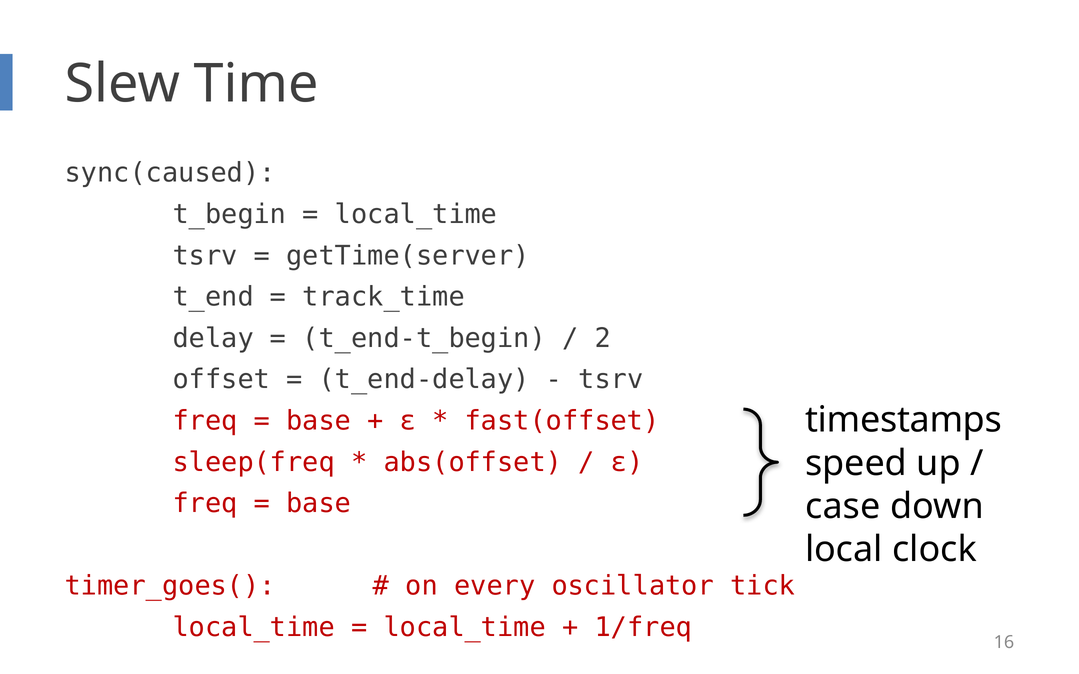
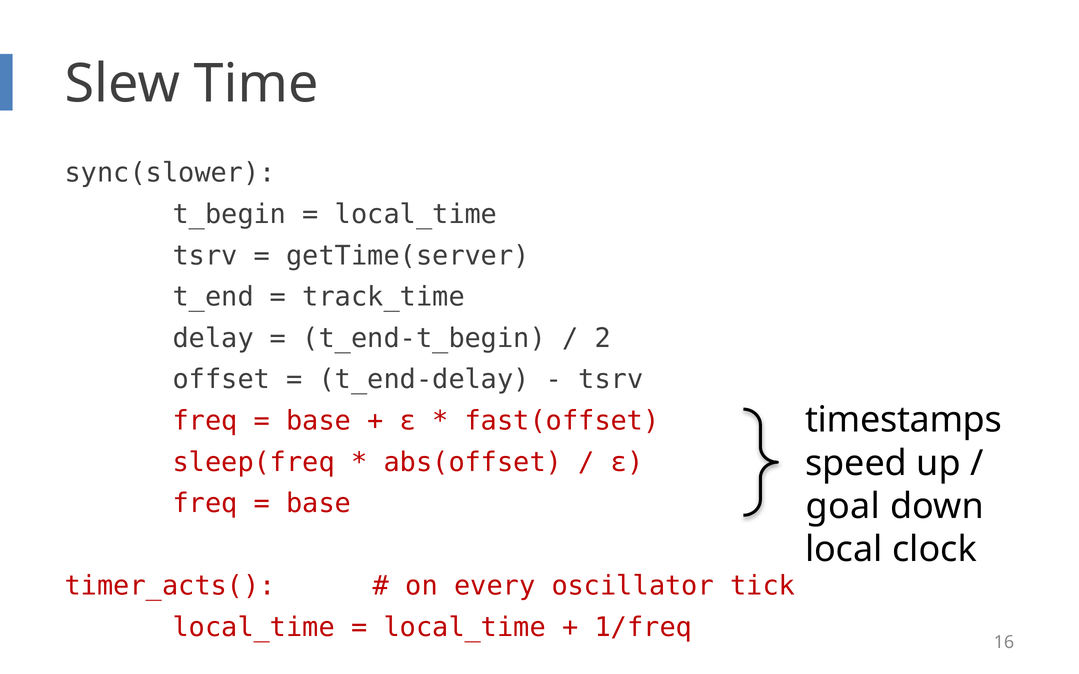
sync(caused: sync(caused -> sync(slower
case: case -> goal
timer_goes(: timer_goes( -> timer_acts(
